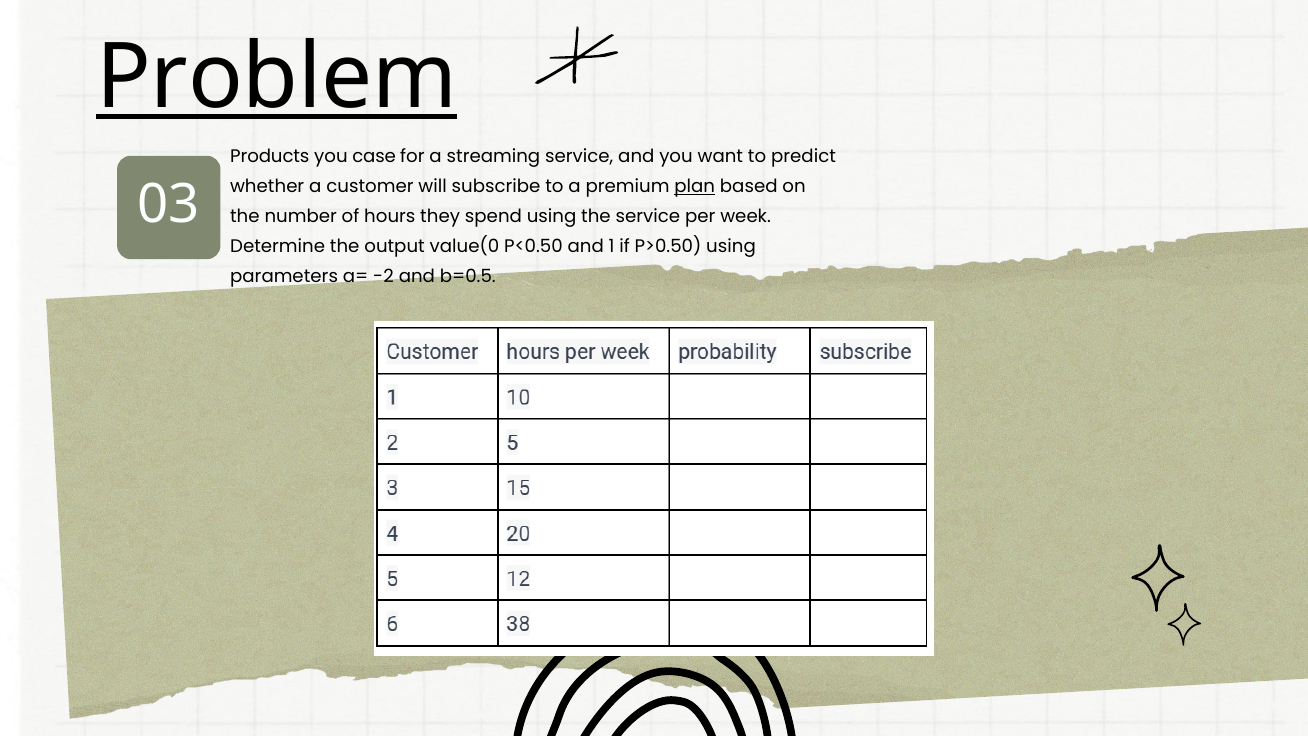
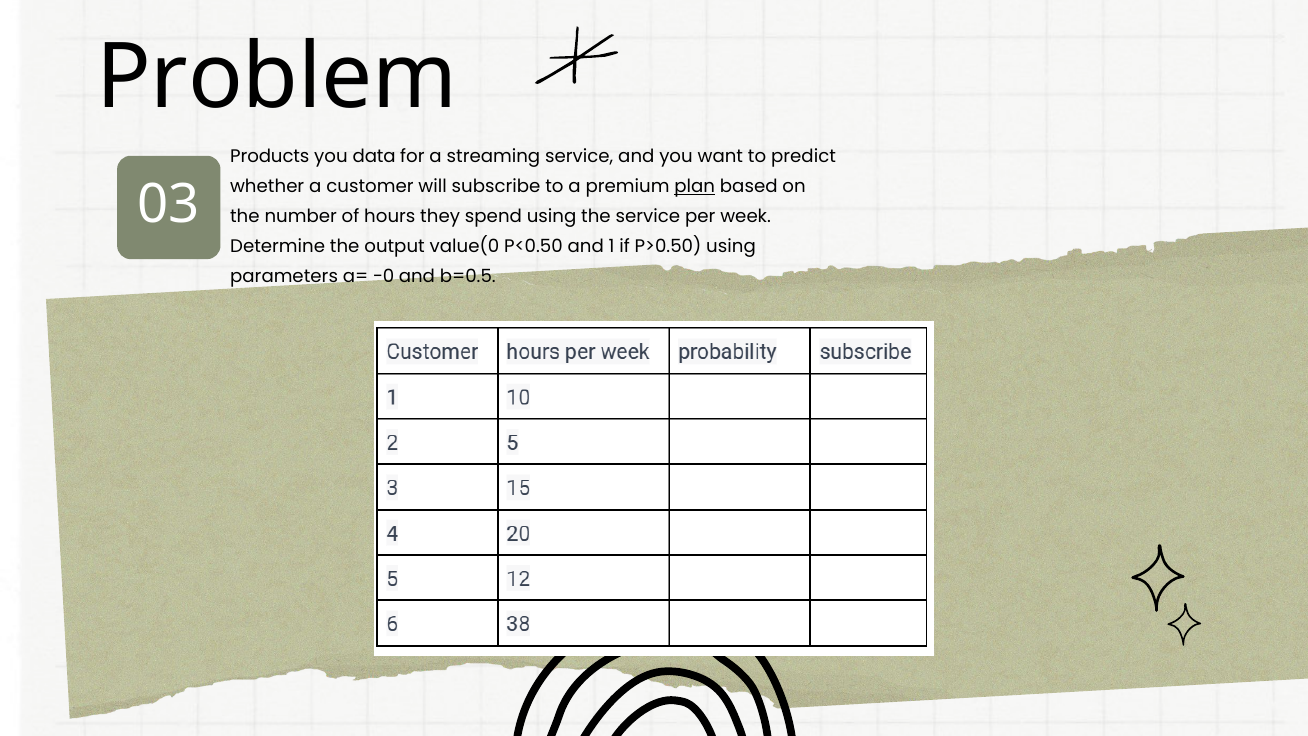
Problem underline: present -> none
case: case -> data
-2: -2 -> -0
